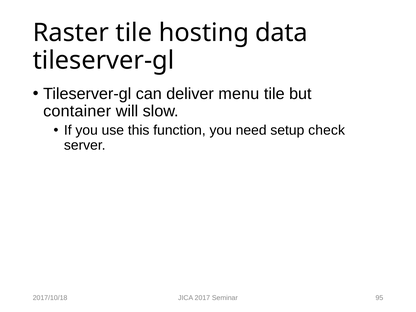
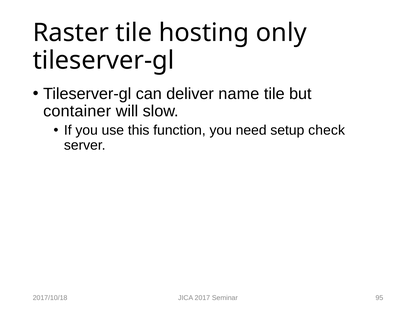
data: data -> only
menu: menu -> name
